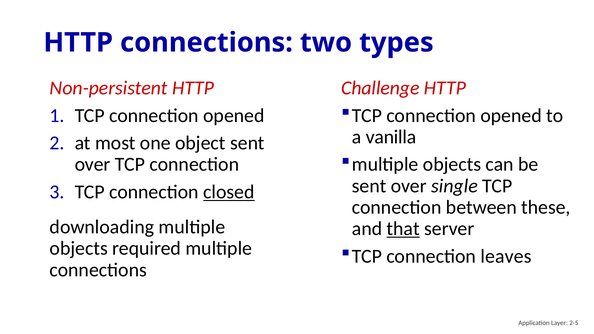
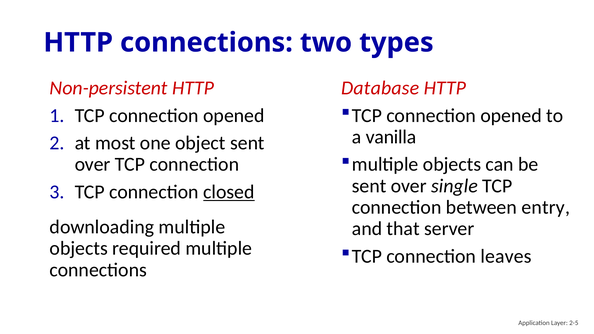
Challenge: Challenge -> Database
these: these -> entry
that underline: present -> none
